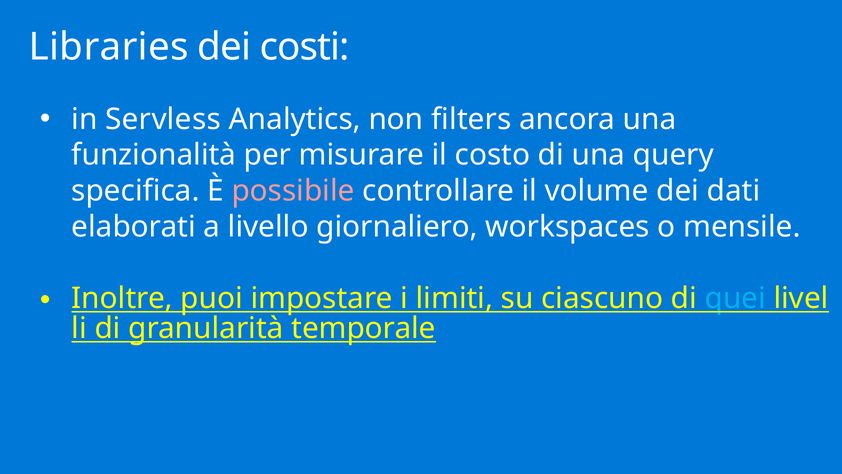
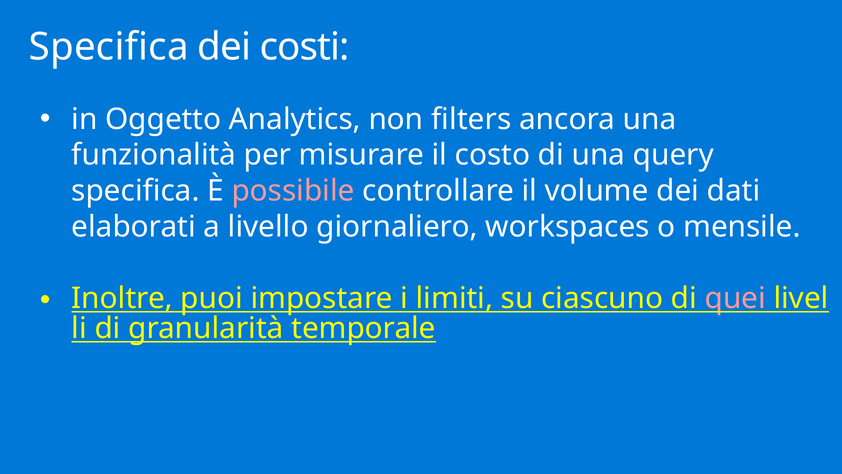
Libraries at (109, 47): Libraries -> Specifica
Servless: Servless -> Oggetto
quei colour: light blue -> pink
